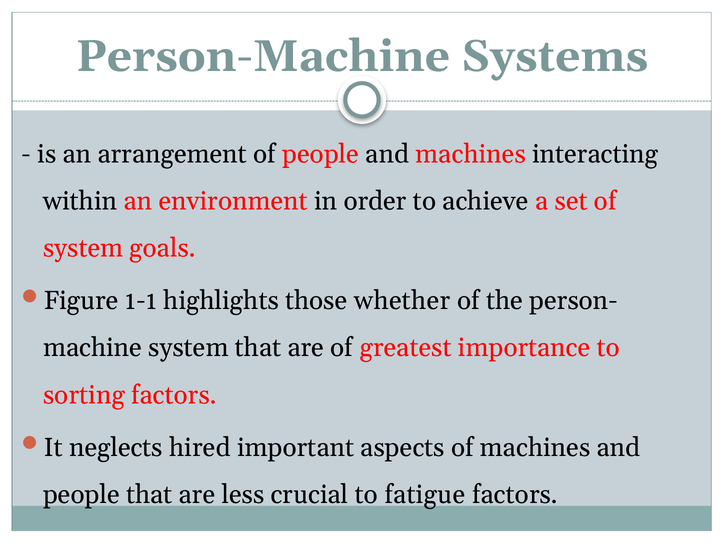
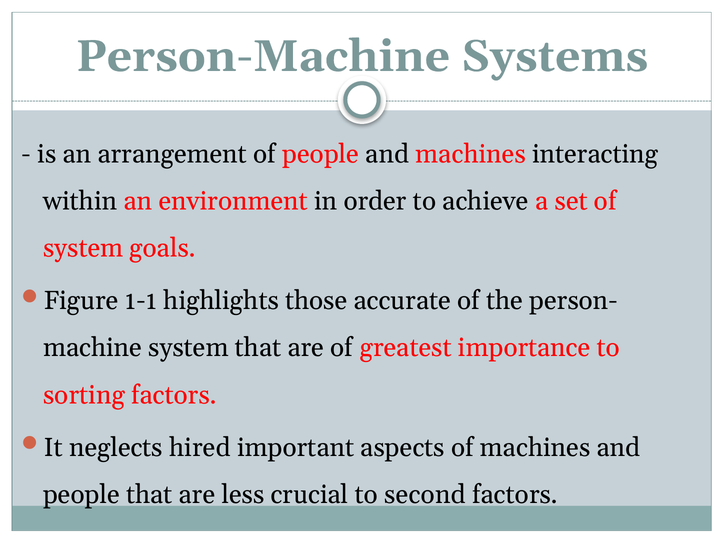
whether: whether -> accurate
fatigue: fatigue -> second
